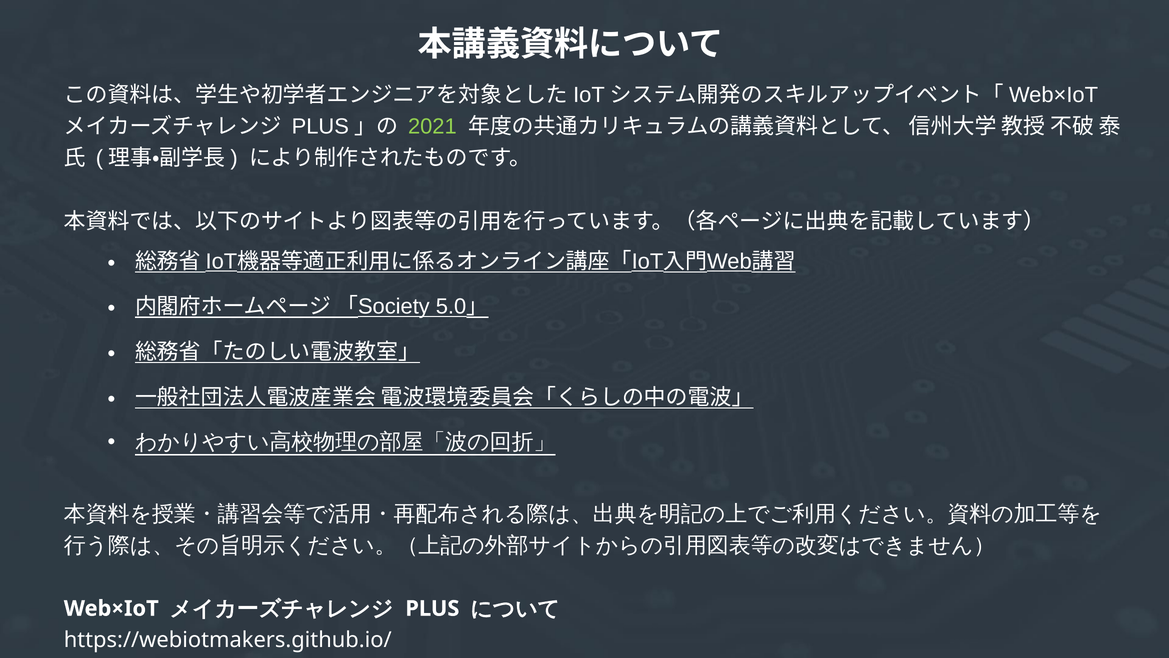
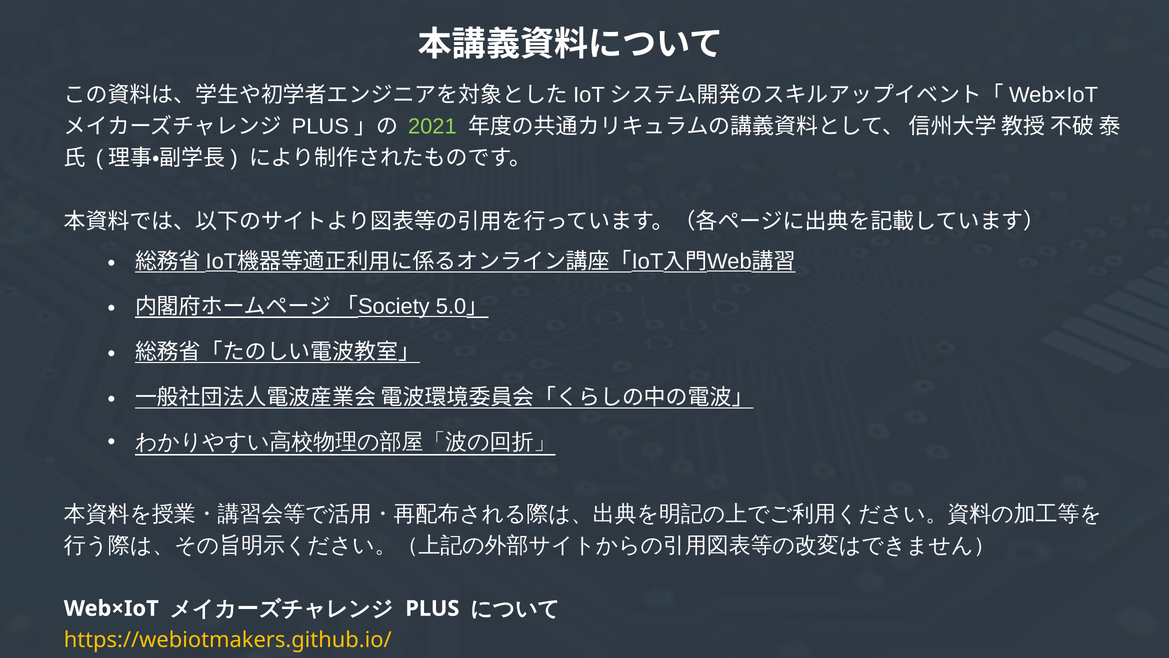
https://webiotmakers.github.io/ colour: white -> yellow
